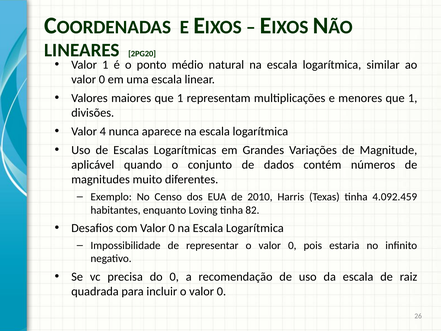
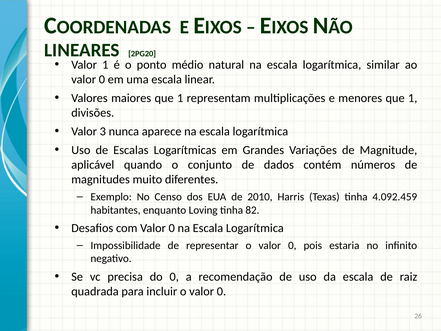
4: 4 -> 3
